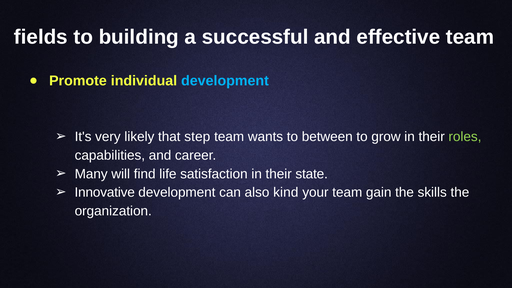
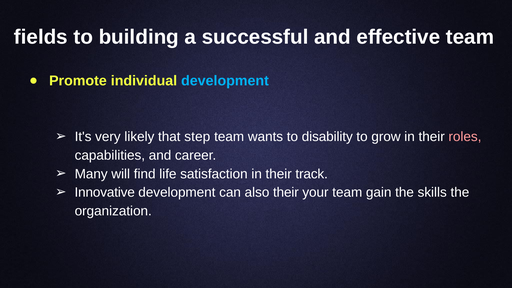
between: between -> disability
roles colour: light green -> pink
state: state -> track
also kind: kind -> their
